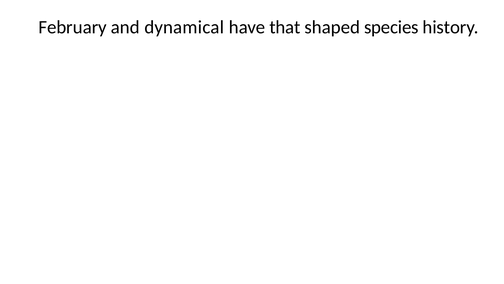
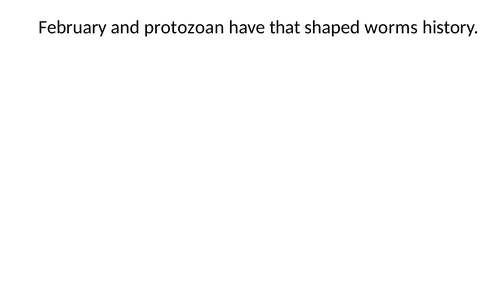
dynamical: dynamical -> protozoan
species: species -> worms
